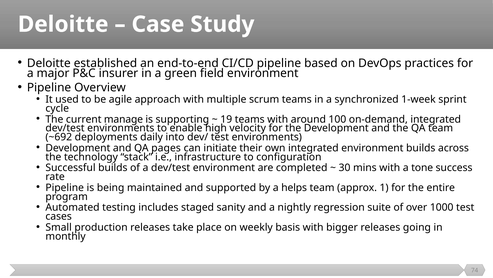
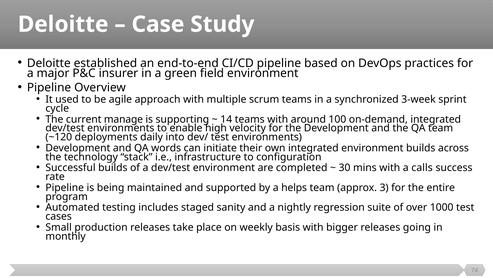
1-week: 1-week -> 3-week
19: 19 -> 14
~692: ~692 -> ~120
pages: pages -> words
tone: tone -> calls
1: 1 -> 3
